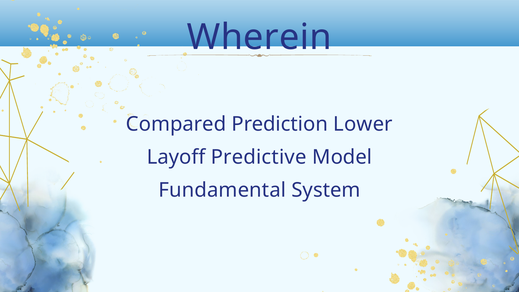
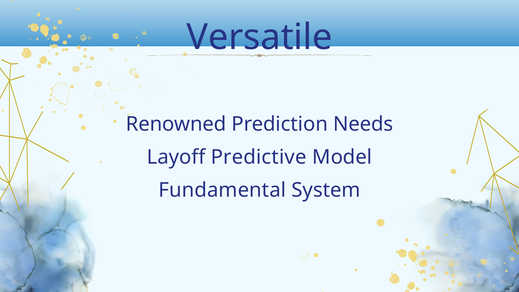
Wherein: Wherein -> Versatile
Compared: Compared -> Renowned
Lower: Lower -> Needs
